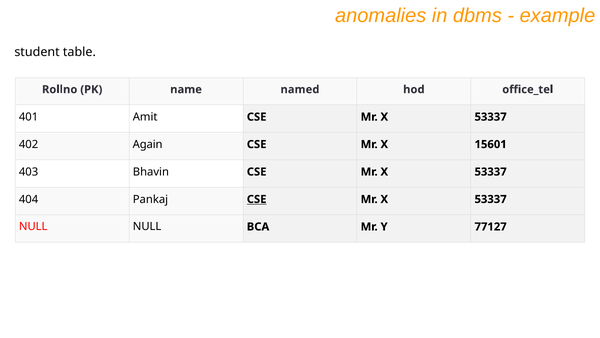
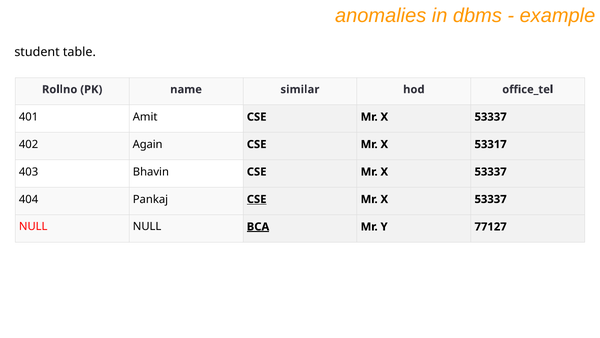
named: named -> similar
15601: 15601 -> 53317
BCA underline: none -> present
